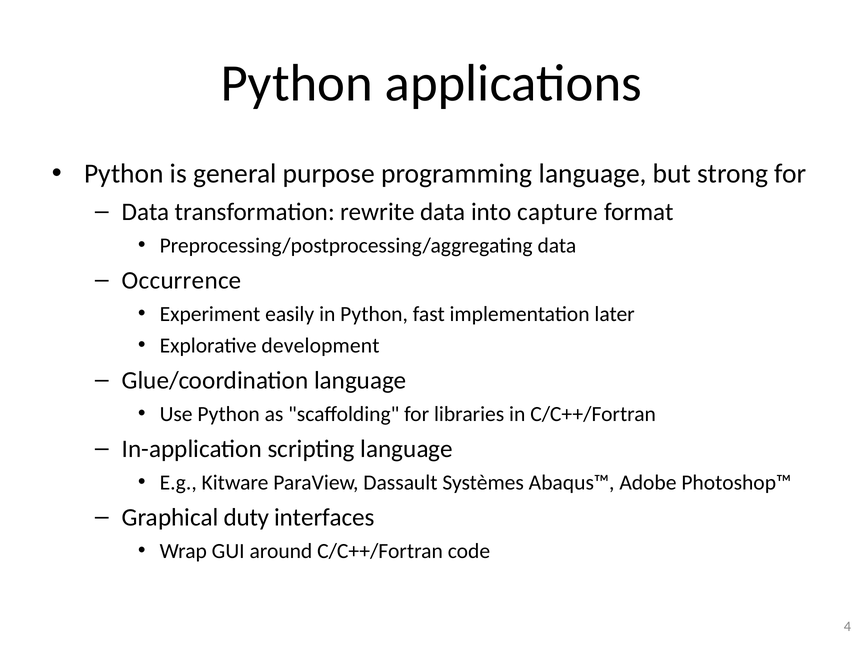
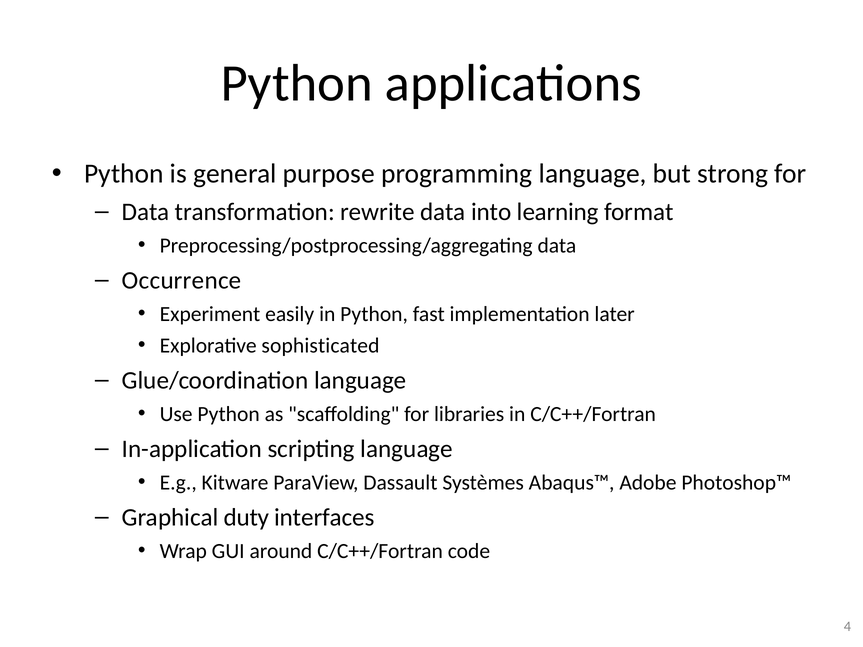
capture: capture -> learning
development: development -> sophisticated
